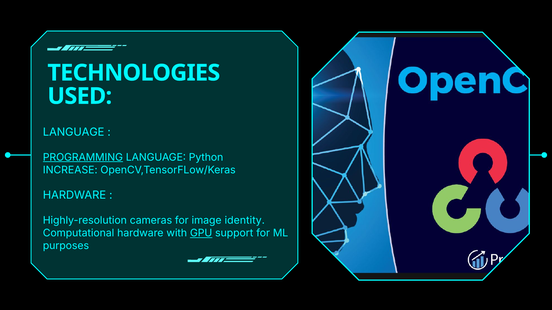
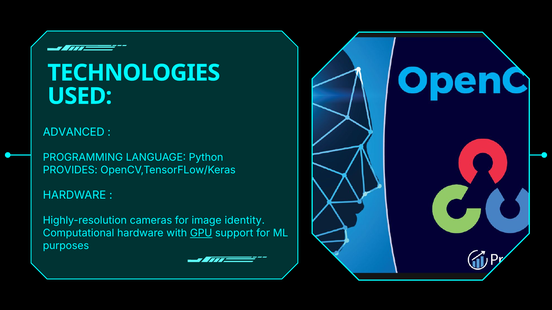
LANGUAGE at (74, 132): LANGUAGE -> ADVANCED
PROGRAMMING underline: present -> none
INCREASE: INCREASE -> PROVIDES
